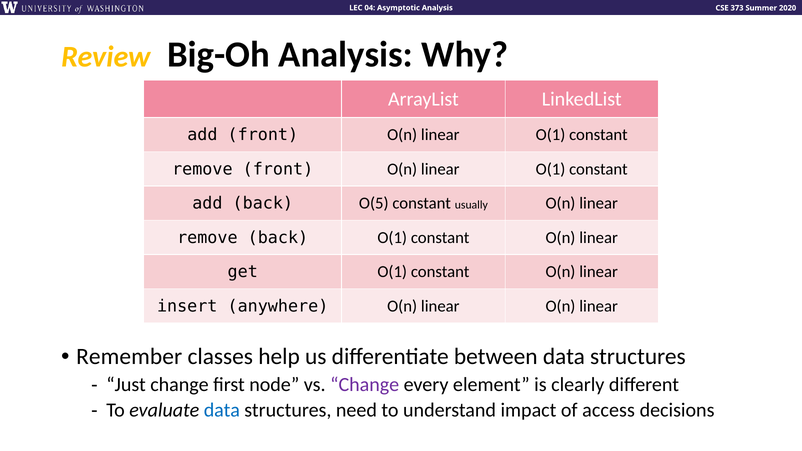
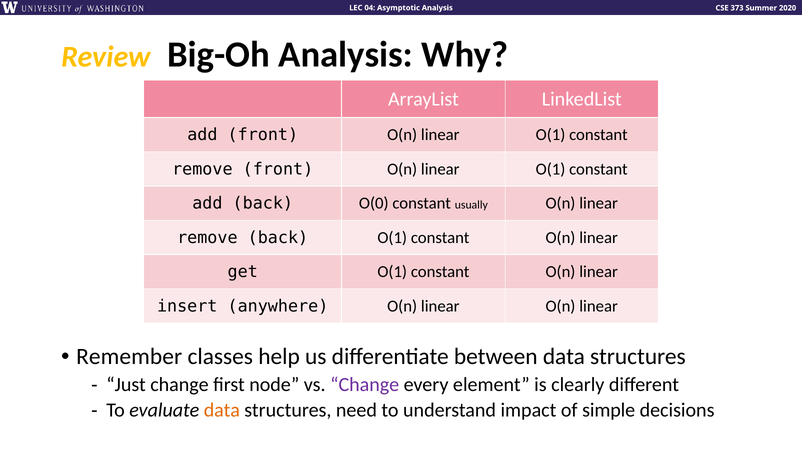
O(5: O(5 -> O(0
data at (222, 410) colour: blue -> orange
access: access -> simple
